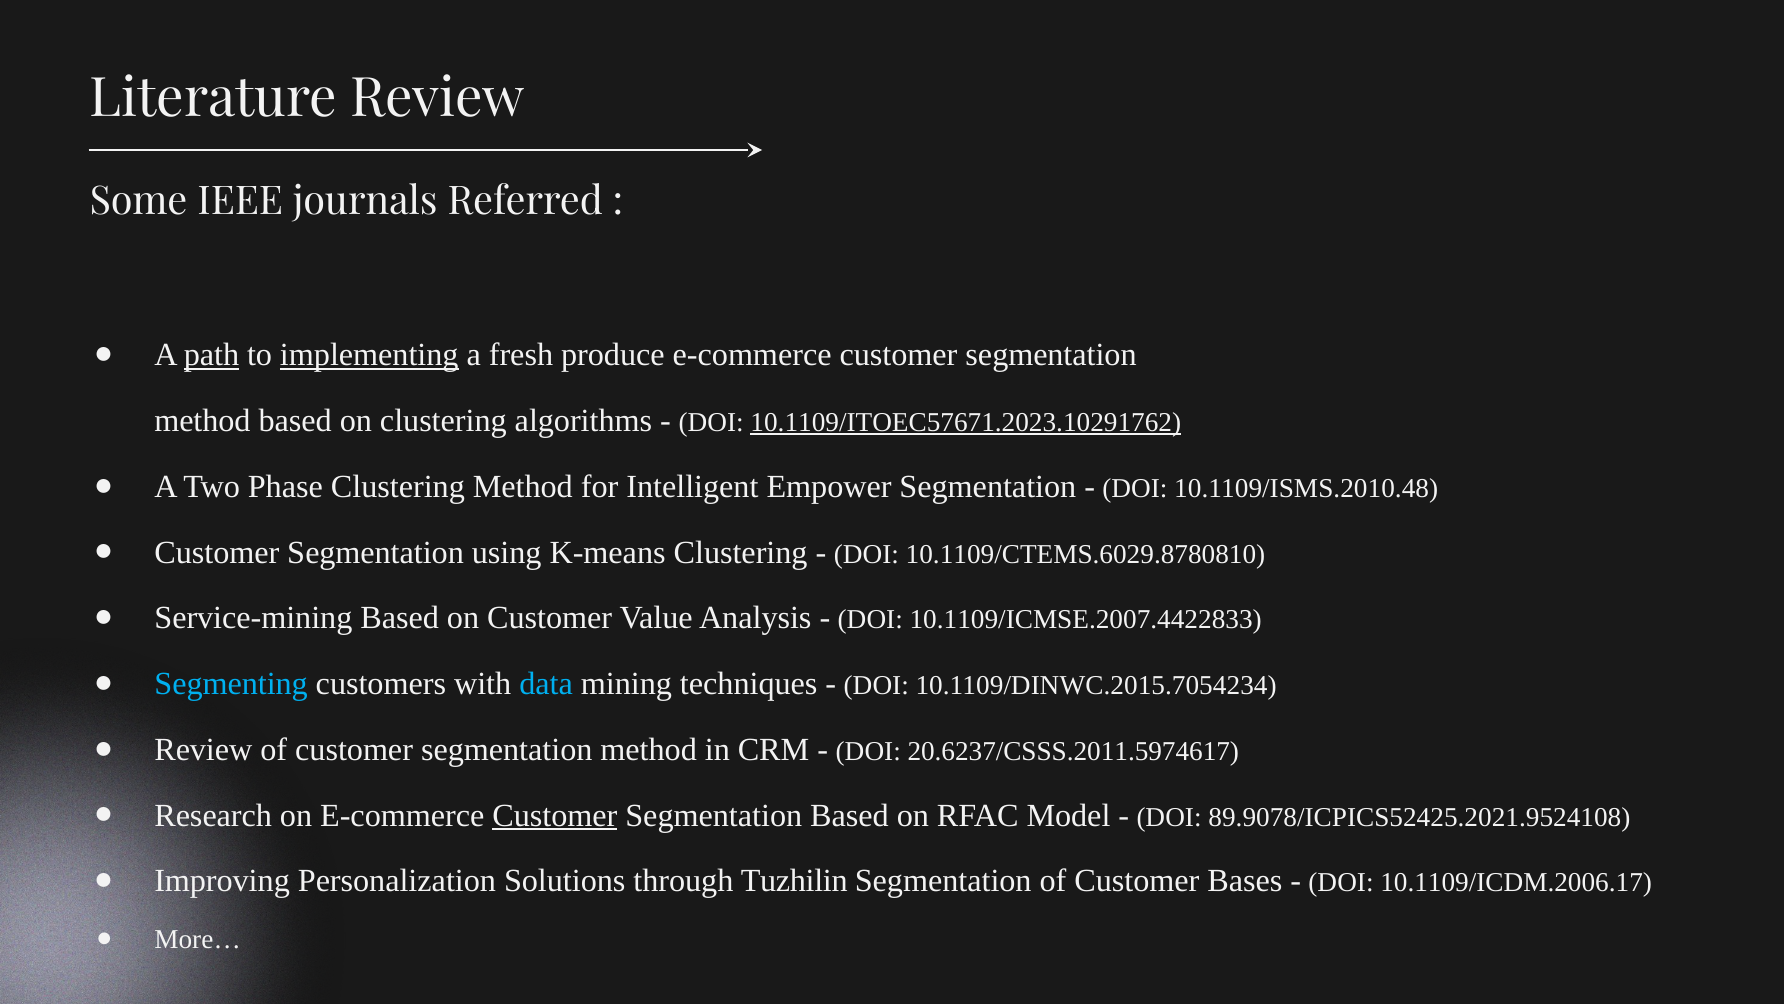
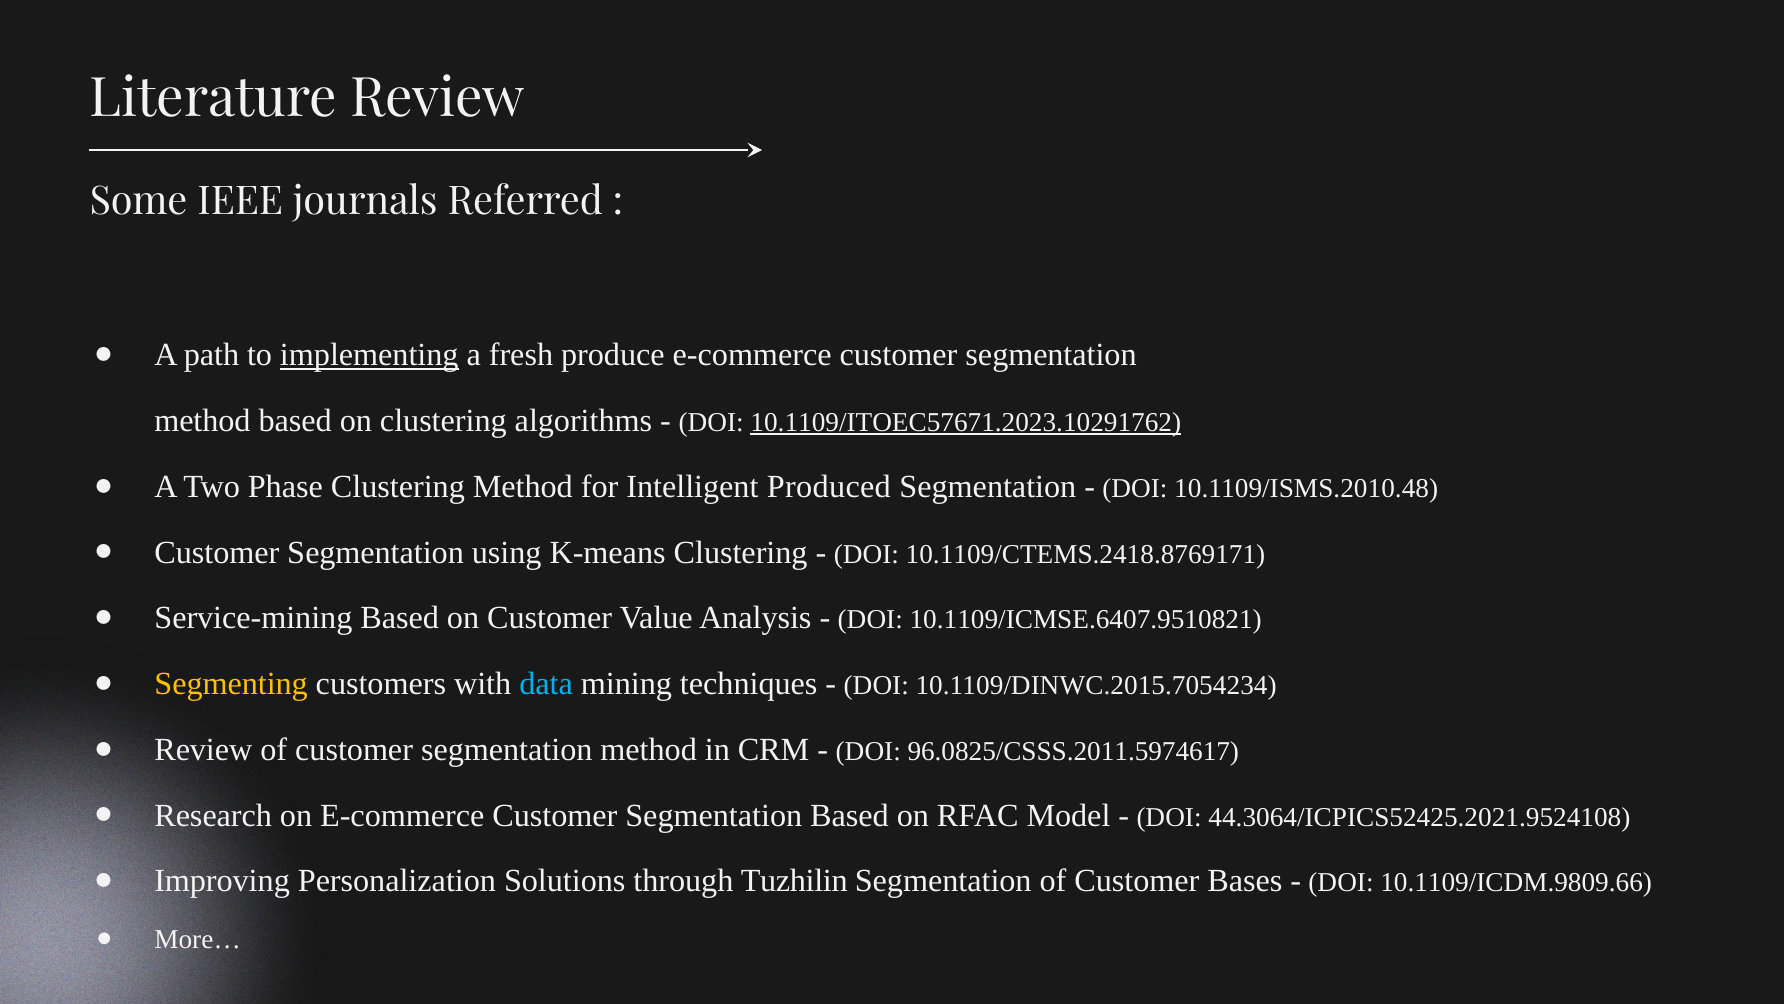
path underline: present -> none
Empower: Empower -> Produced
10.1109/CTEMS.6029.8780810: 10.1109/CTEMS.6029.8780810 -> 10.1109/CTEMS.2418.8769171
10.1109/ICMSE.2007.4422833: 10.1109/ICMSE.2007.4422833 -> 10.1109/ICMSE.6407.9510821
Segmenting colour: light blue -> yellow
20.6237/CSSS.2011.5974617: 20.6237/CSSS.2011.5974617 -> 96.0825/CSSS.2011.5974617
Customer at (555, 815) underline: present -> none
89.9078/ICPICS52425.2021.9524108: 89.9078/ICPICS52425.2021.9524108 -> 44.3064/ICPICS52425.2021.9524108
10.1109/ICDM.2006.17: 10.1109/ICDM.2006.17 -> 10.1109/ICDM.9809.66
